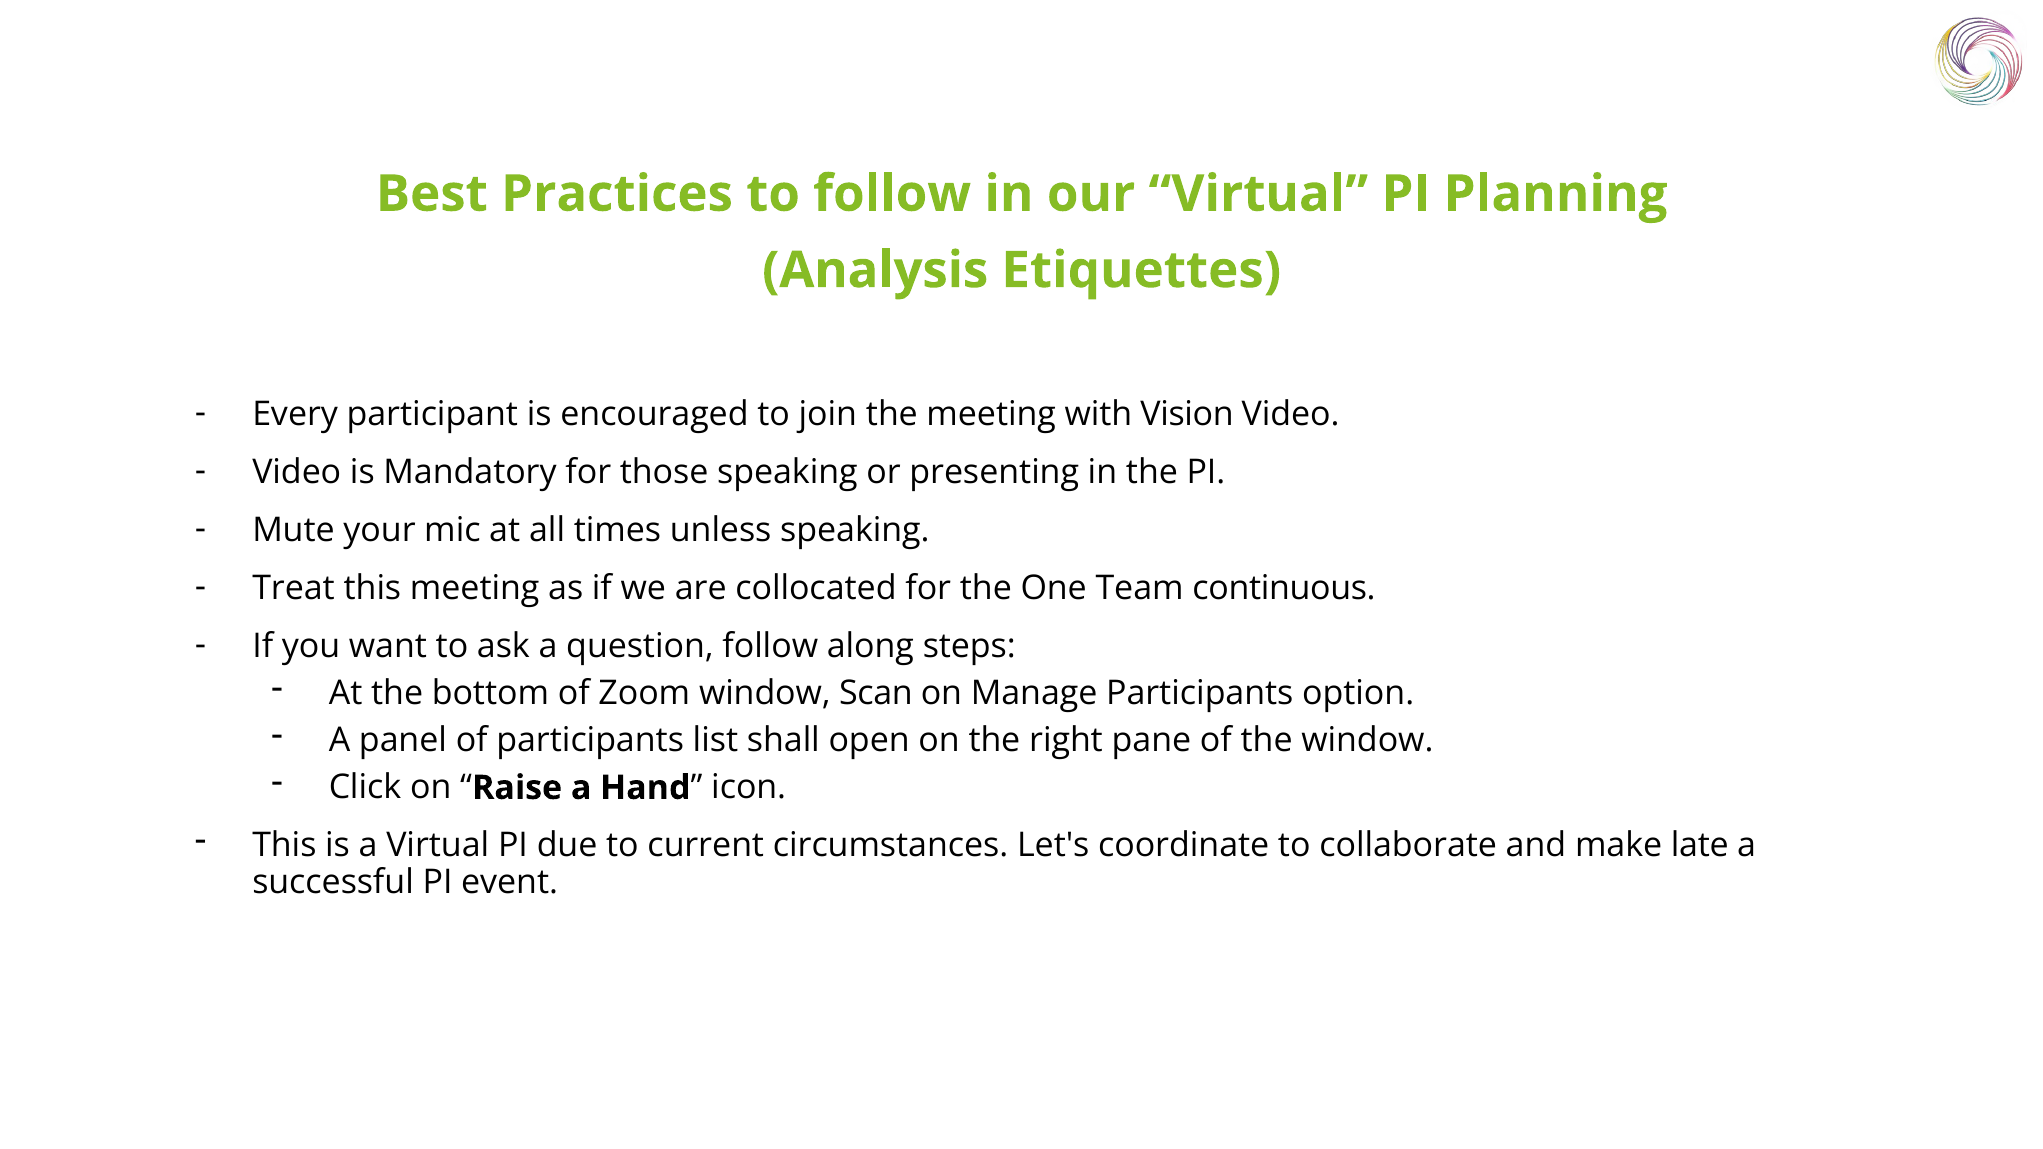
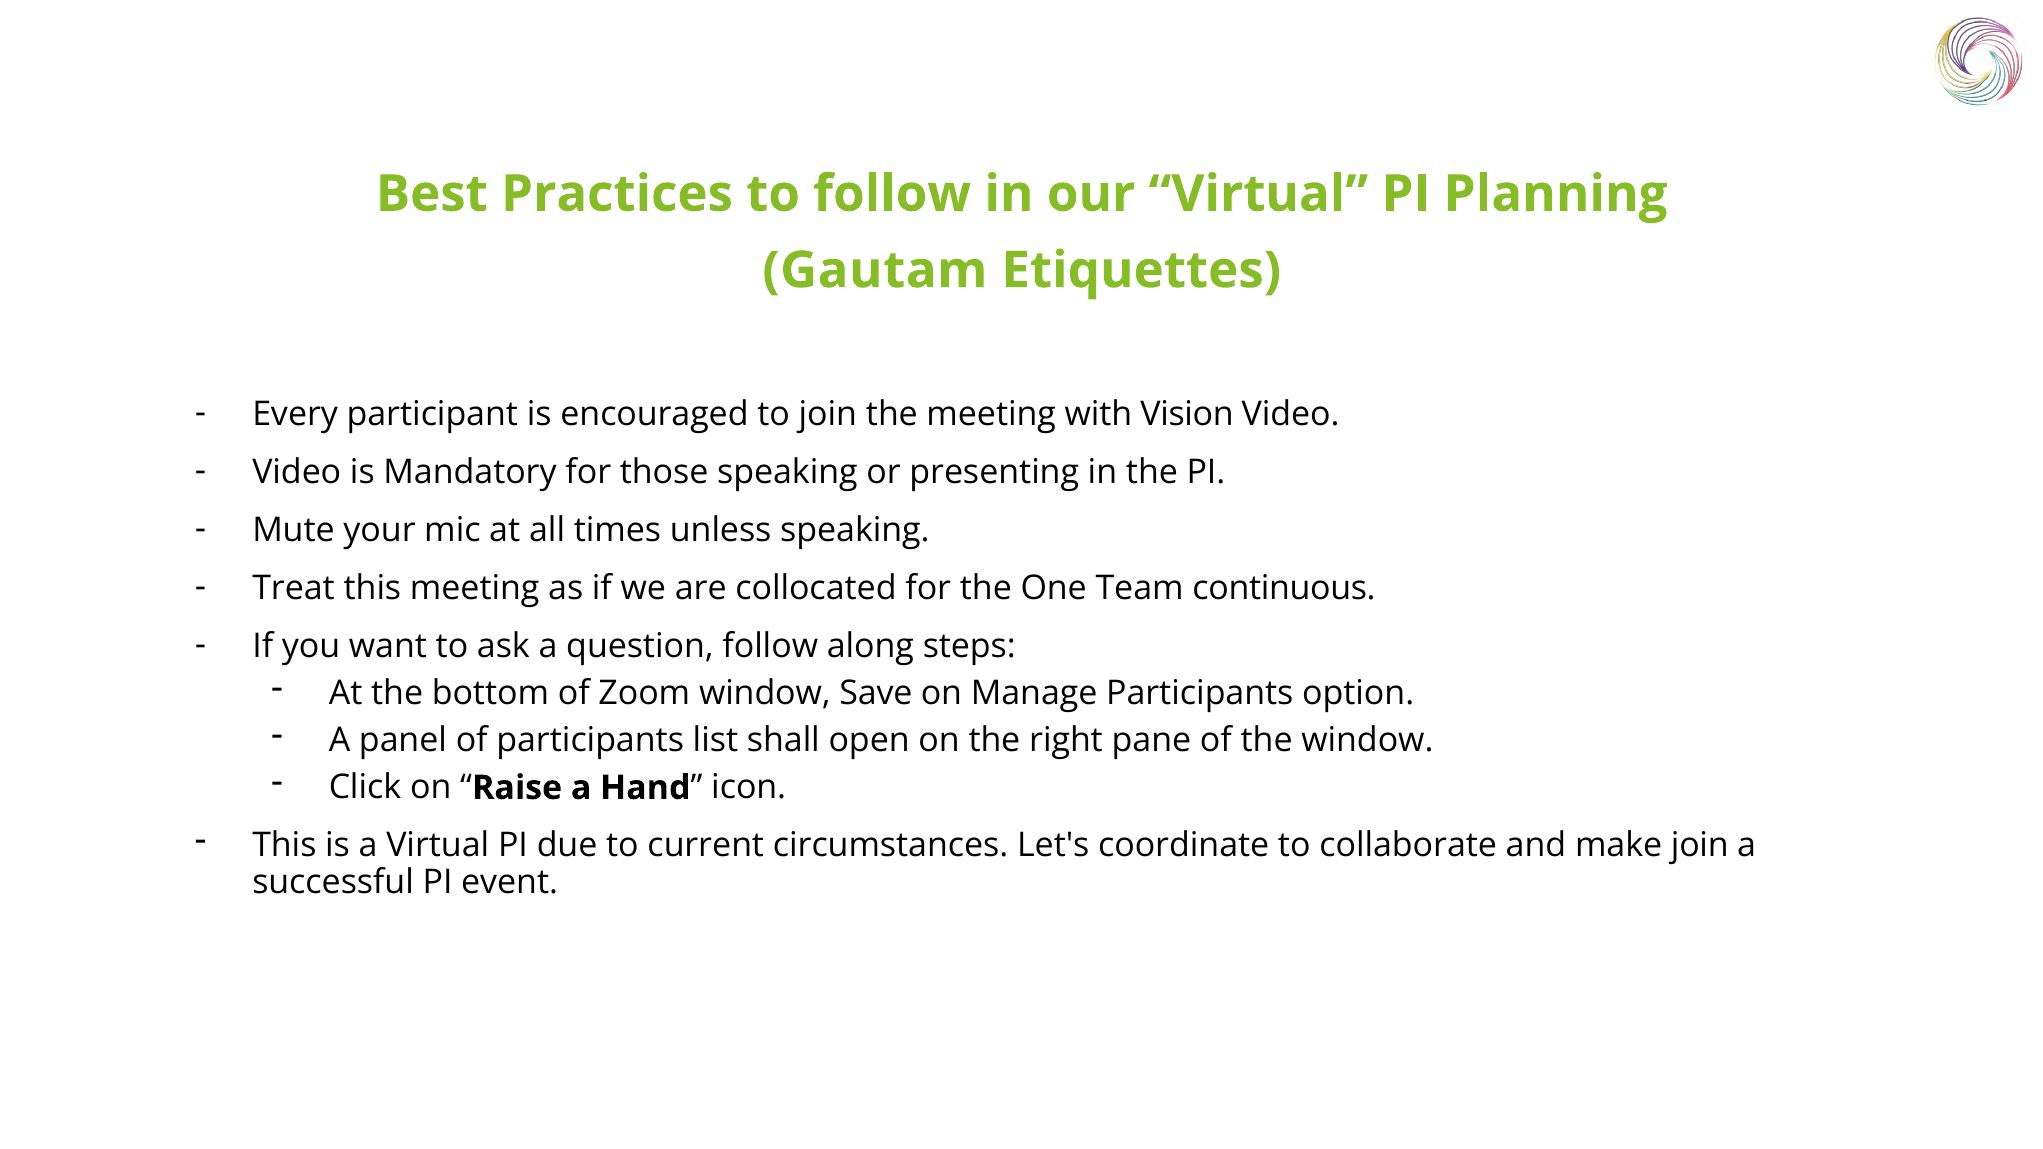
Analysis: Analysis -> Gautam
Scan: Scan -> Save
make late: late -> join
